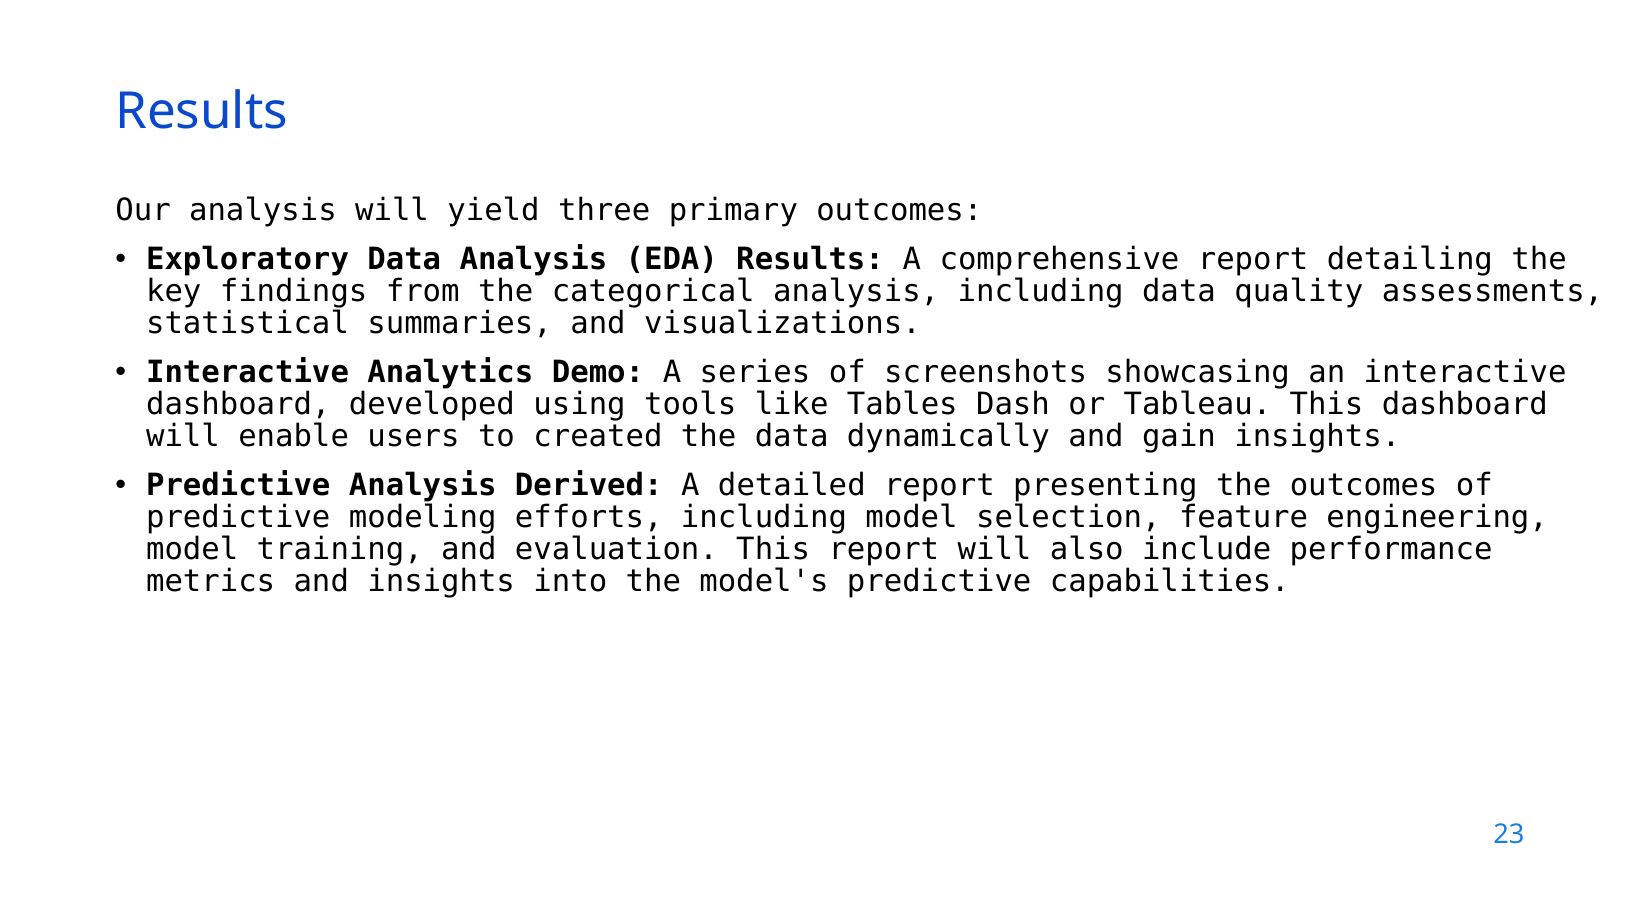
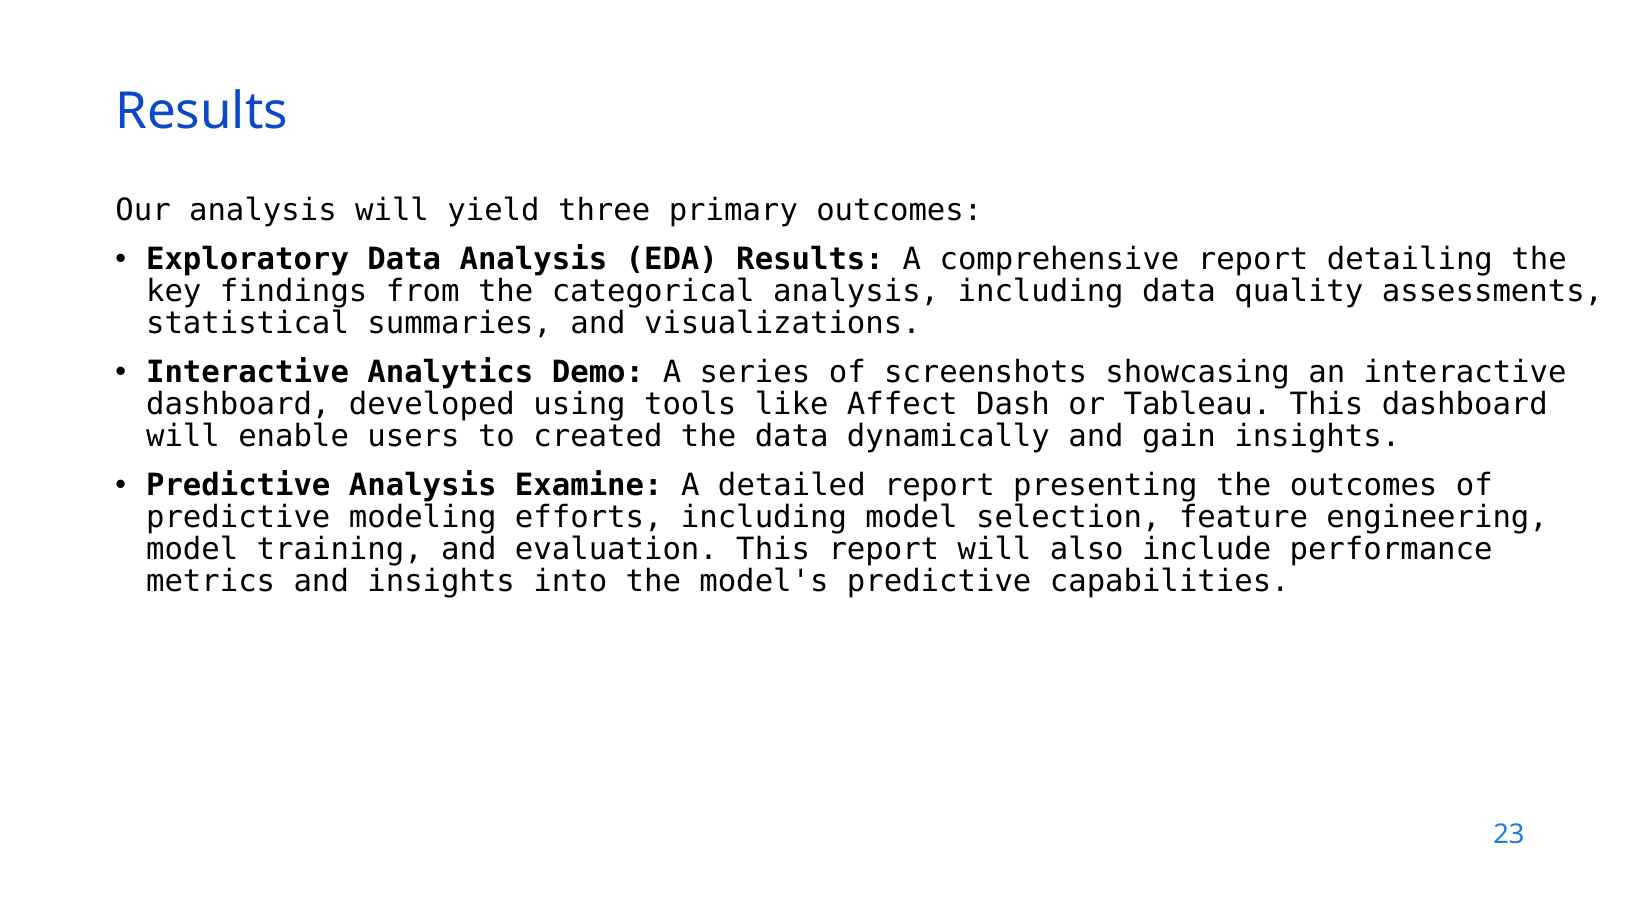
Tables: Tables -> Affect
Derived: Derived -> Examine
